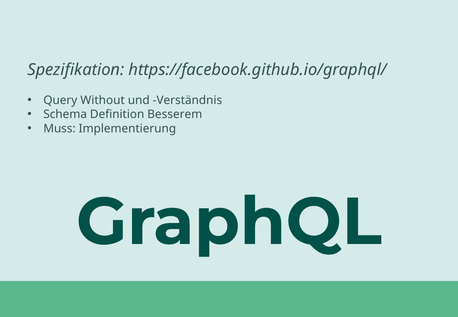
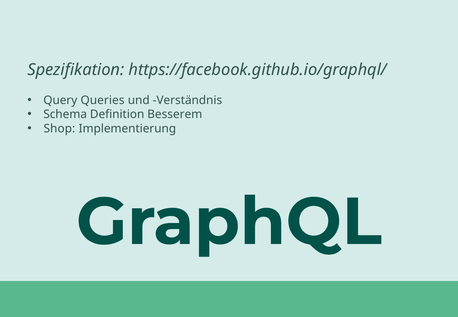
Without: Without -> Queries
Muss: Muss -> Shop
